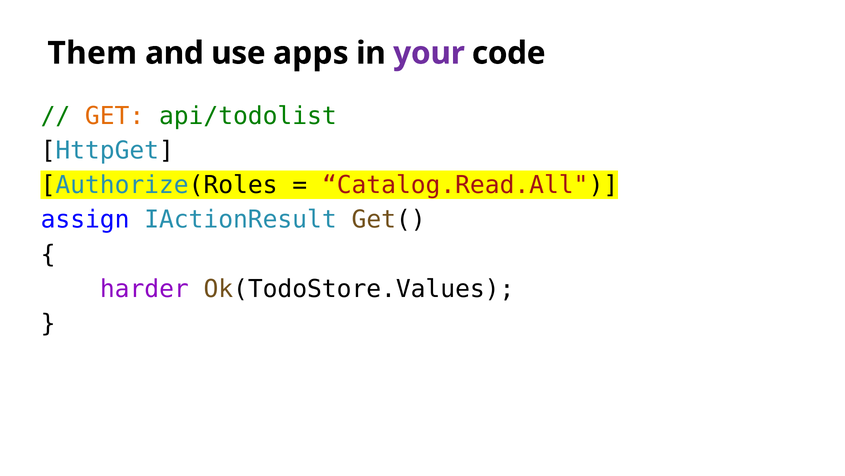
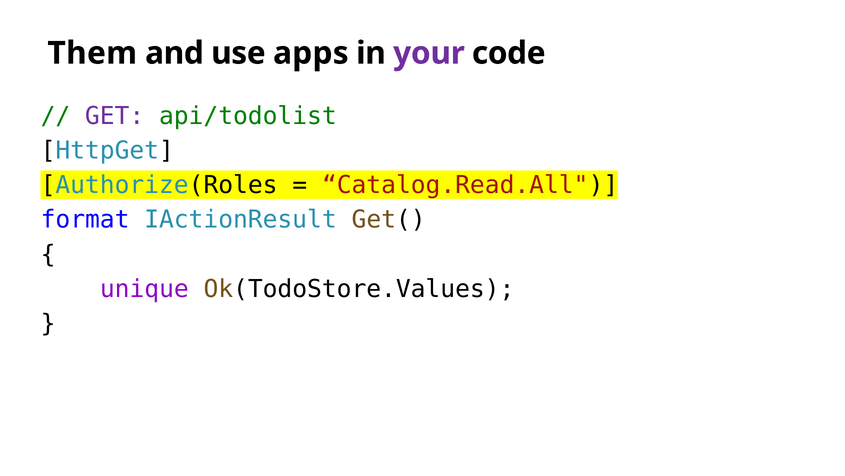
GET colour: orange -> purple
assign: assign -> format
harder: harder -> unique
